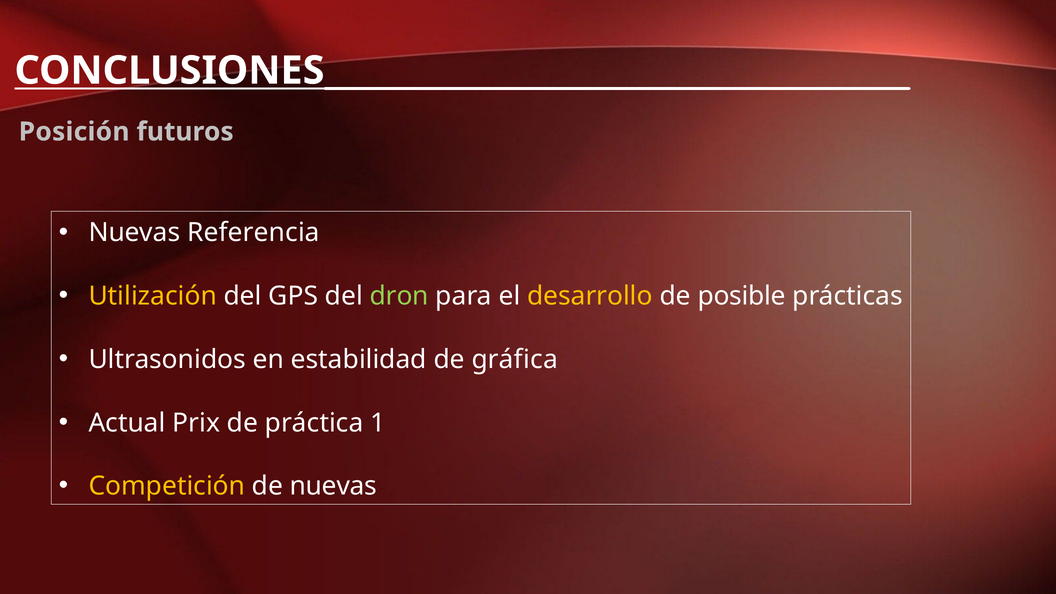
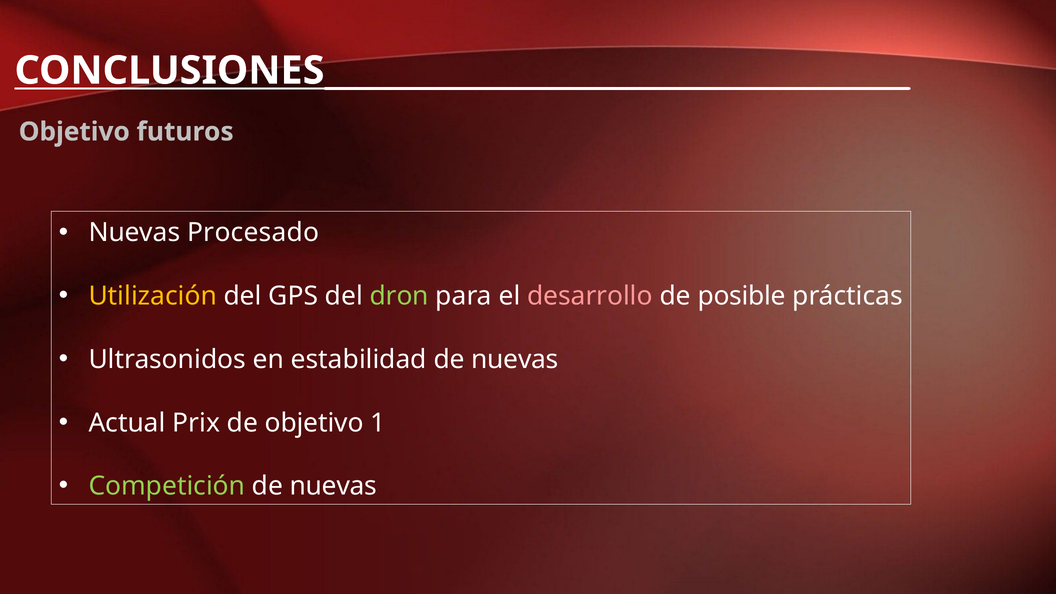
Posición at (74, 132): Posición -> Objetivo
Referencia: Referencia -> Procesado
desarrollo colour: yellow -> pink
estabilidad de gráfica: gráfica -> nuevas
de práctica: práctica -> objetivo
Competición colour: yellow -> light green
